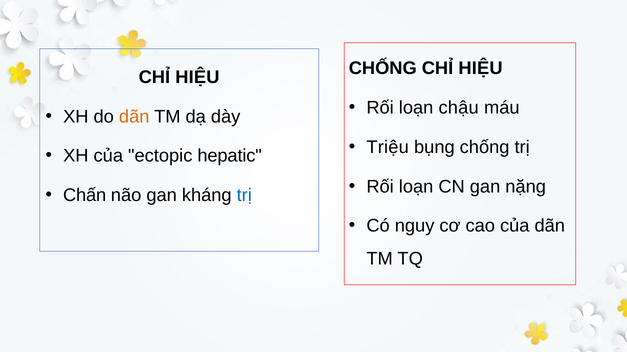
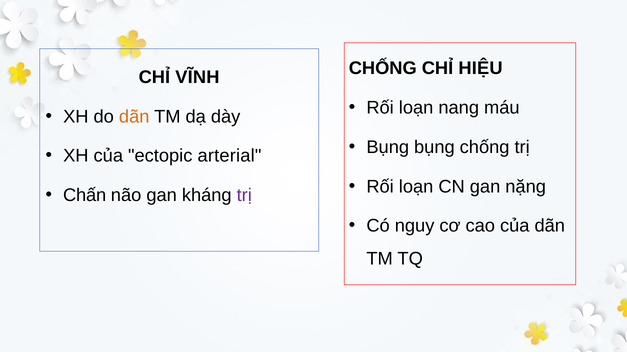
HIỆU at (197, 77): HIỆU -> VĨNH
chậu: chậu -> nang
Triệu at (388, 147): Triệu -> Bụng
hepatic: hepatic -> arterial
trị at (244, 196) colour: blue -> purple
